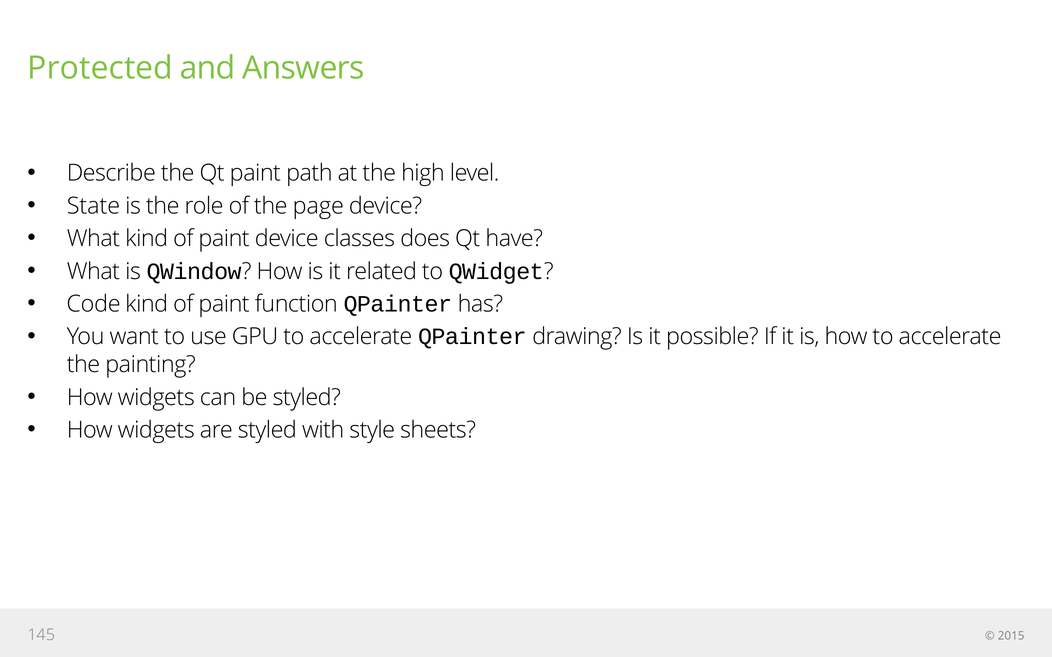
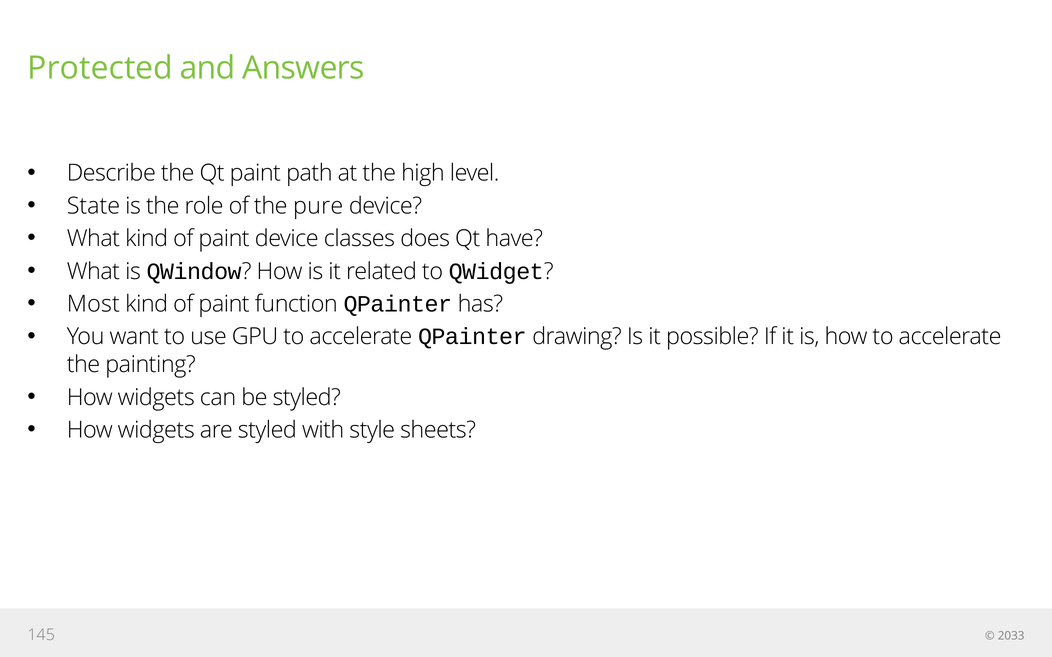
page: page -> pure
Code: Code -> Most
2015: 2015 -> 2033
